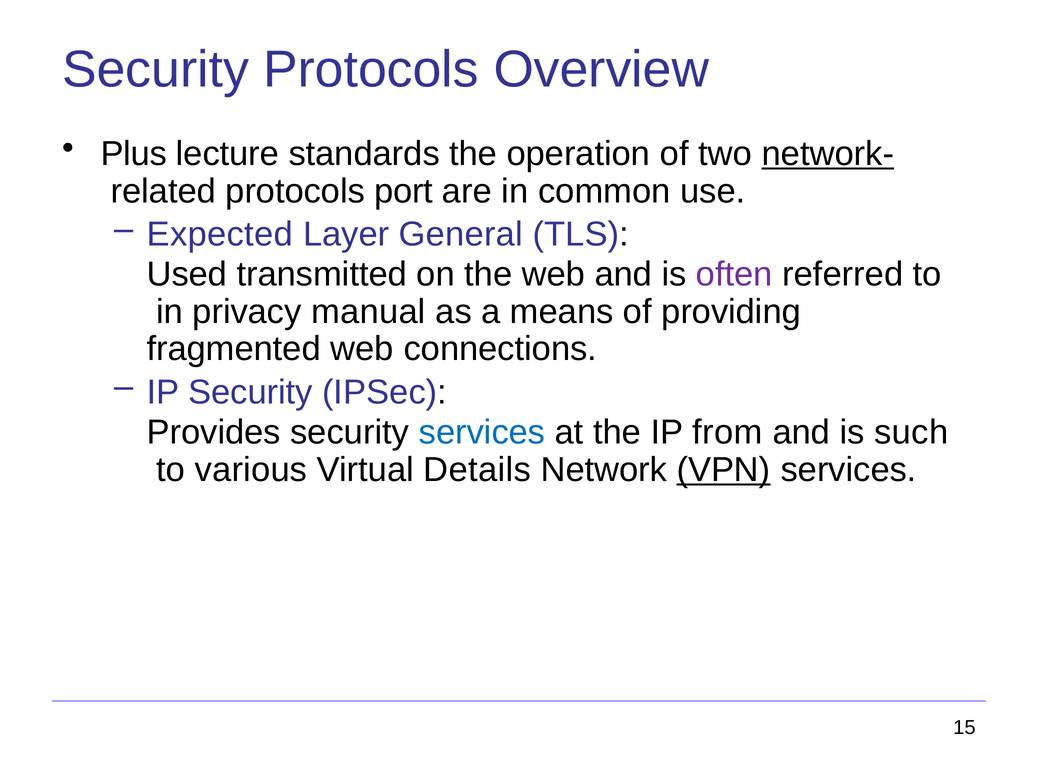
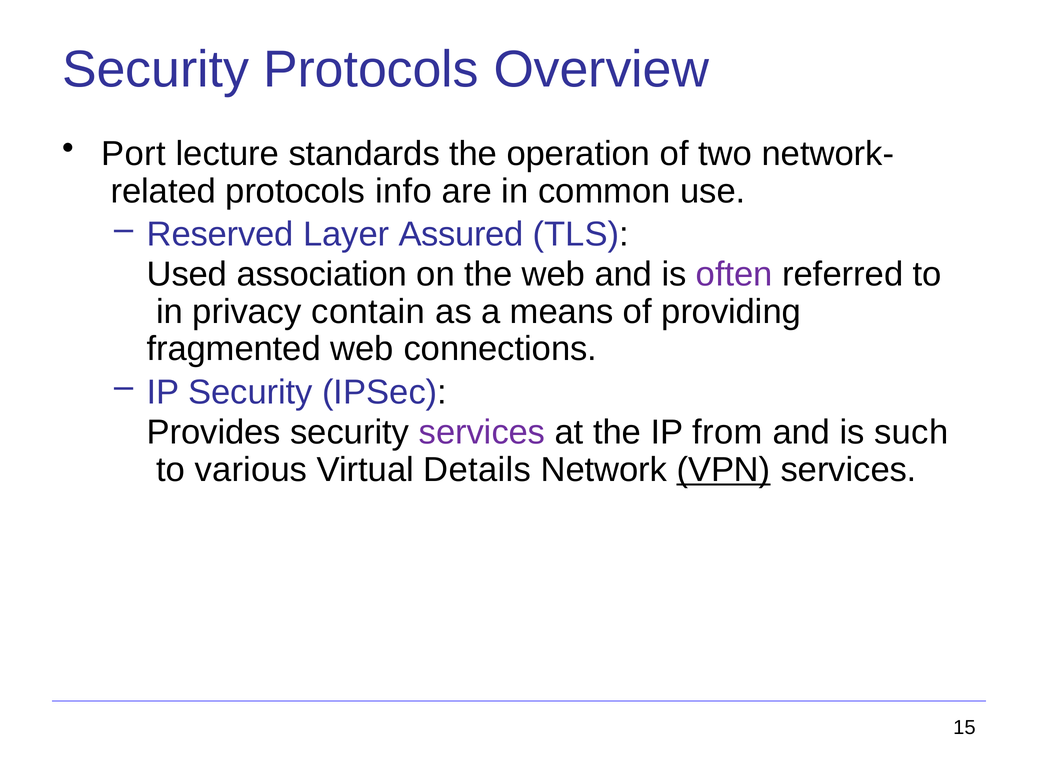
Plus: Plus -> Port
network- underline: present -> none
port: port -> info
Expected: Expected -> Reserved
General: General -> Assured
transmitted: transmitted -> association
manual: manual -> contain
services at (482, 432) colour: blue -> purple
